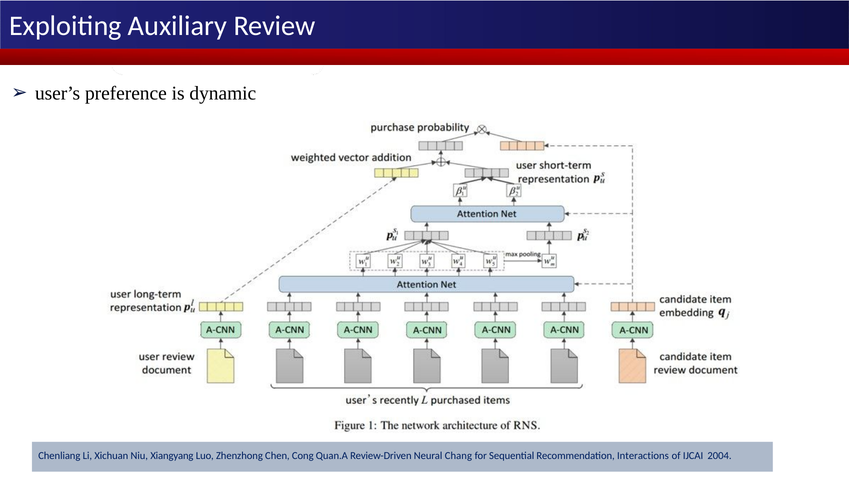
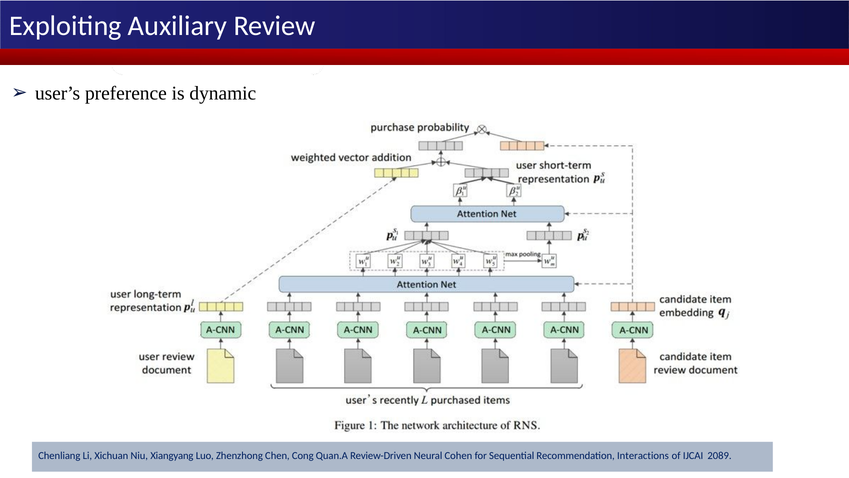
Chang: Chang -> Cohen
2004: 2004 -> 2089
